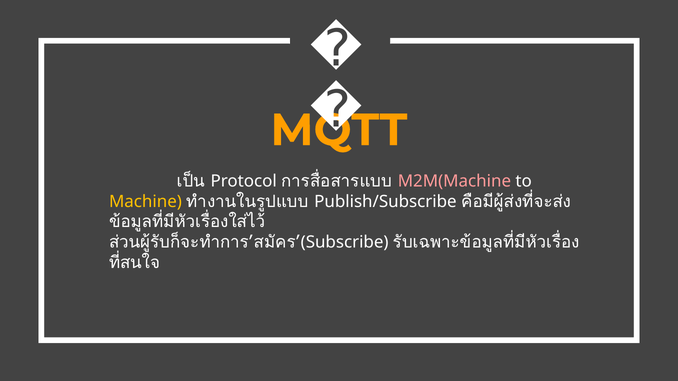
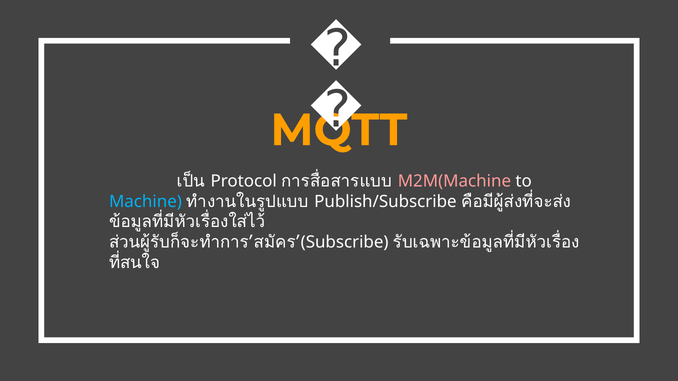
Machine colour: yellow -> light blue
